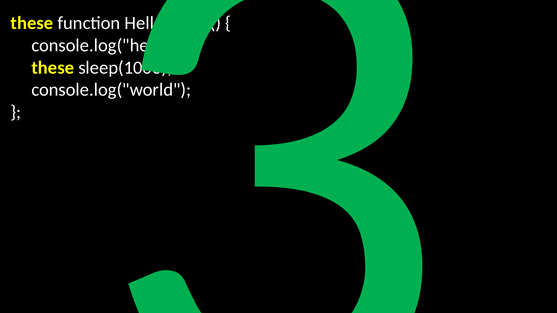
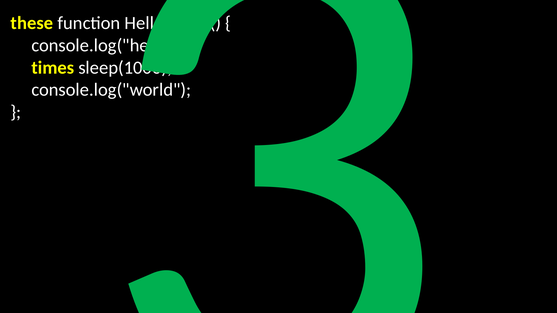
these at (53, 68): these -> times
